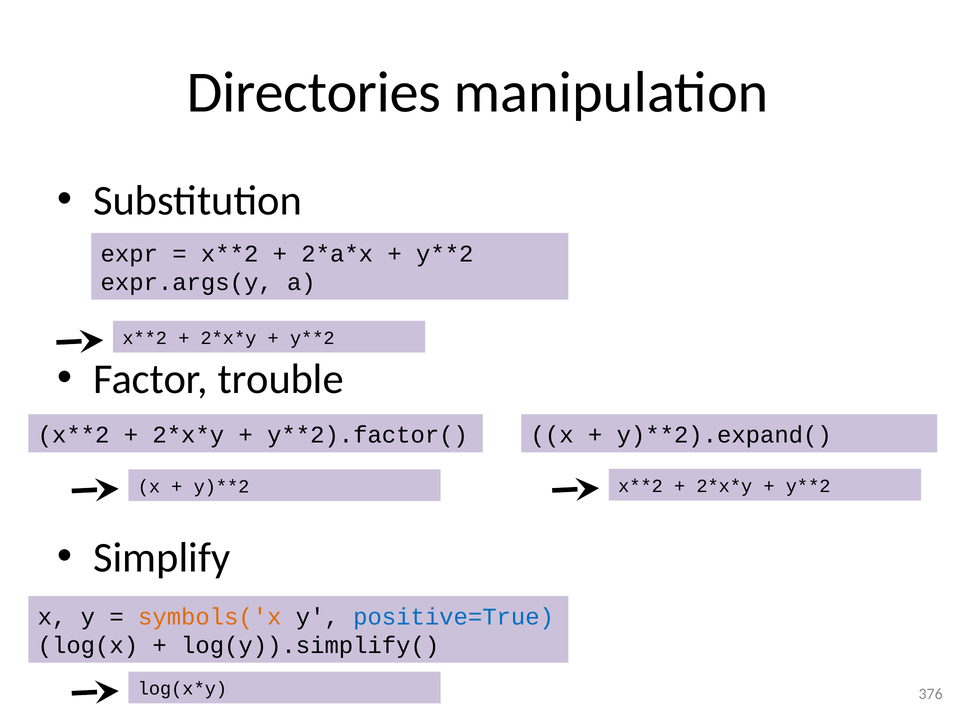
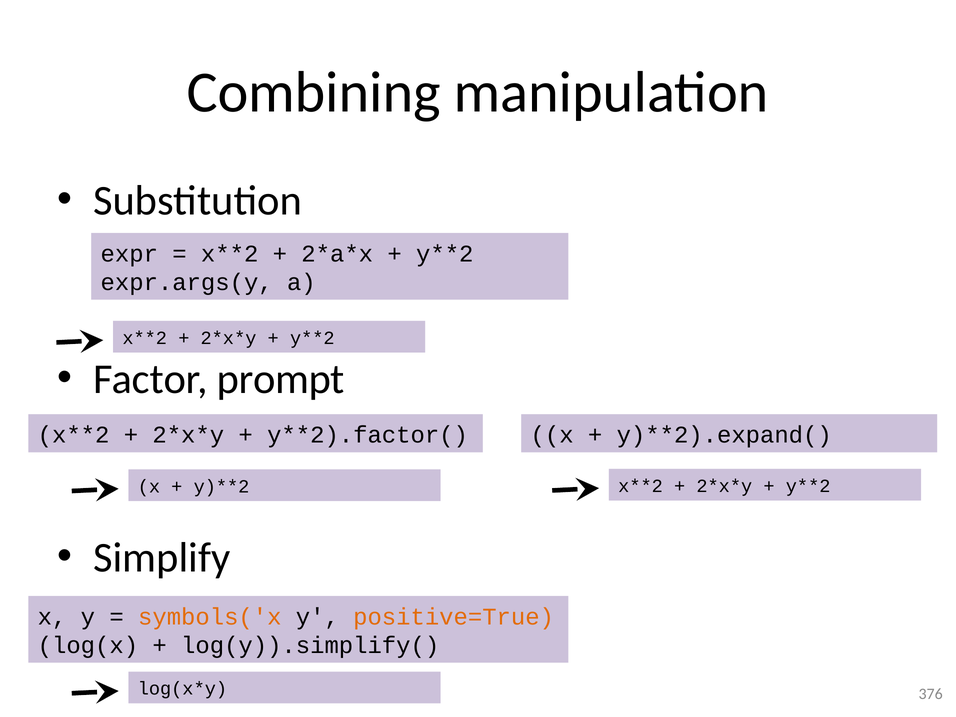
Directories: Directories -> Combining
trouble: trouble -> prompt
positive=True colour: blue -> orange
